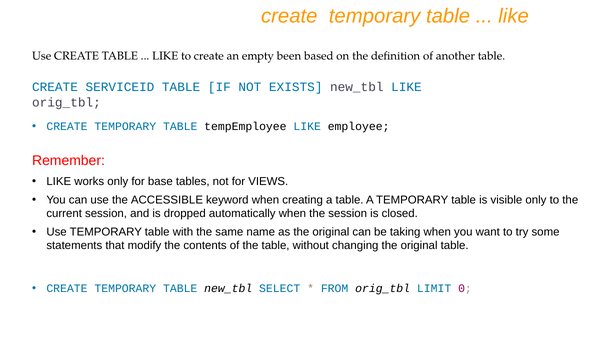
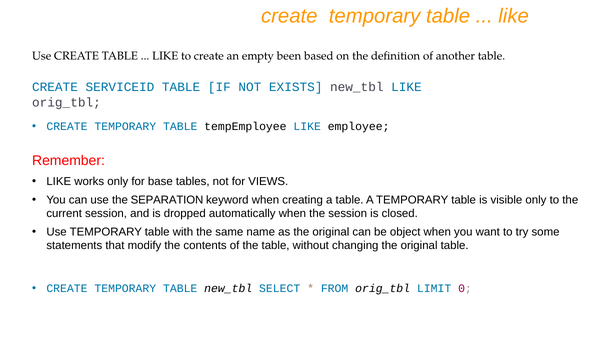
ACCESSIBLE: ACCESSIBLE -> SEPARATION
taking: taking -> object
